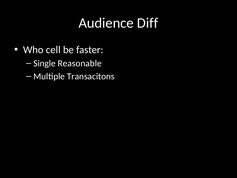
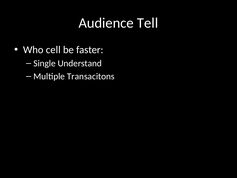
Diff: Diff -> Tell
Reasonable: Reasonable -> Understand
